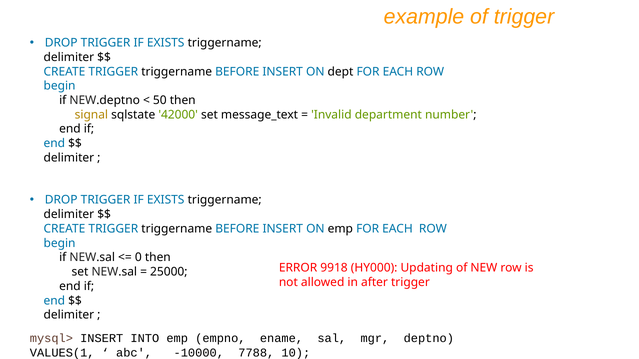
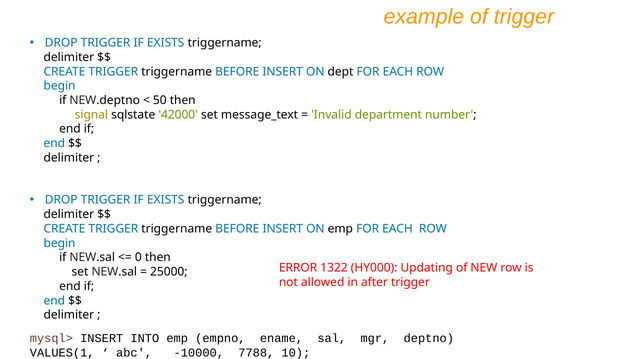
9918: 9918 -> 1322
